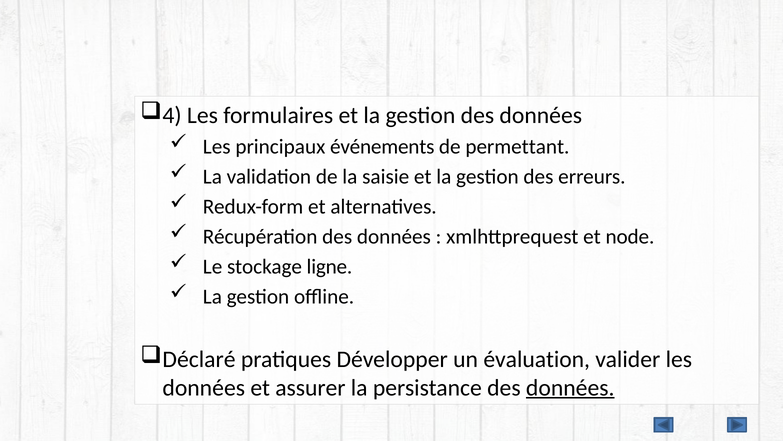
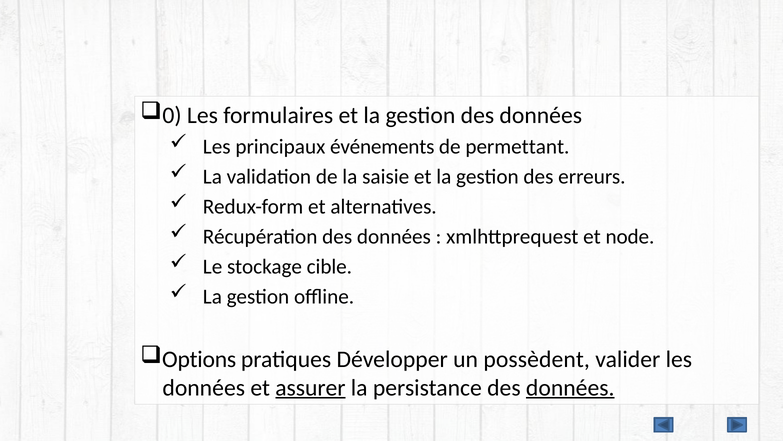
4: 4 -> 0
ligne: ligne -> cible
Déclaré: Déclaré -> Options
évaluation: évaluation -> possèdent
assurer underline: none -> present
